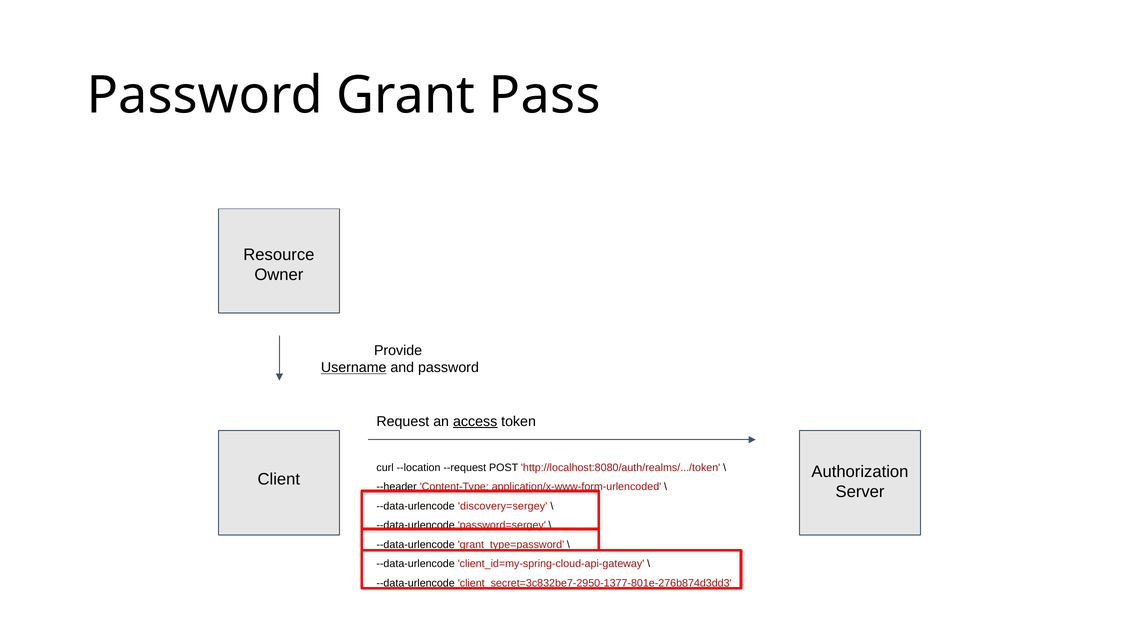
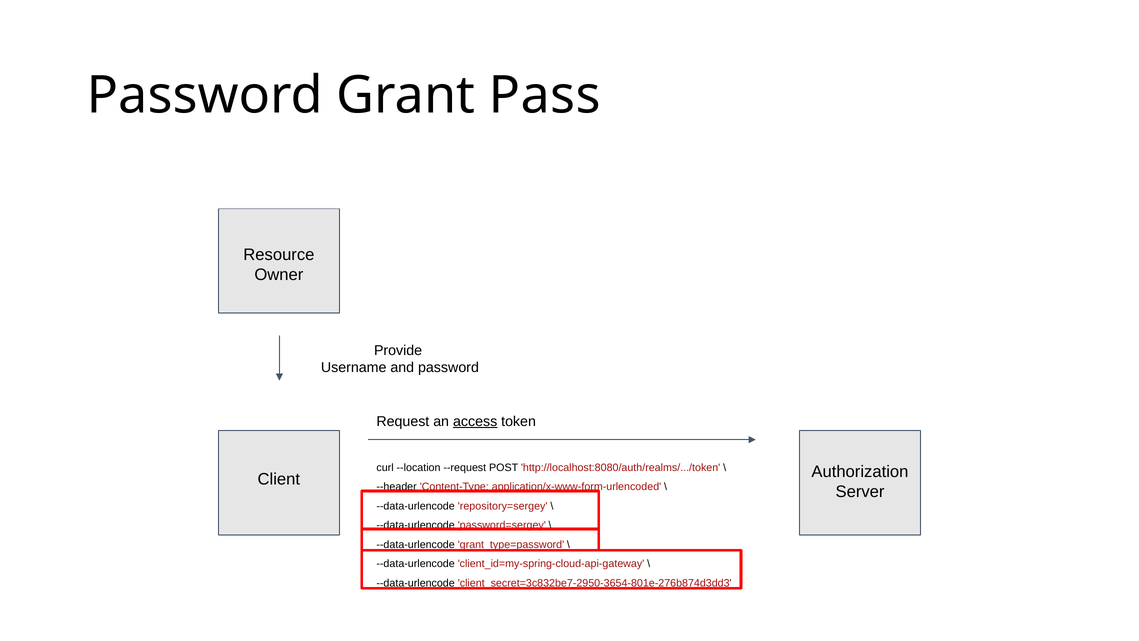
Username underline: present -> none
discovery=sergey: discovery=sergey -> repository=sergey
client_secret=3c832be7-2950-1377-801e-276b874d3dd3: client_secret=3c832be7-2950-1377-801e-276b874d3dd3 -> client_secret=3c832be7-2950-3654-801e-276b874d3dd3
